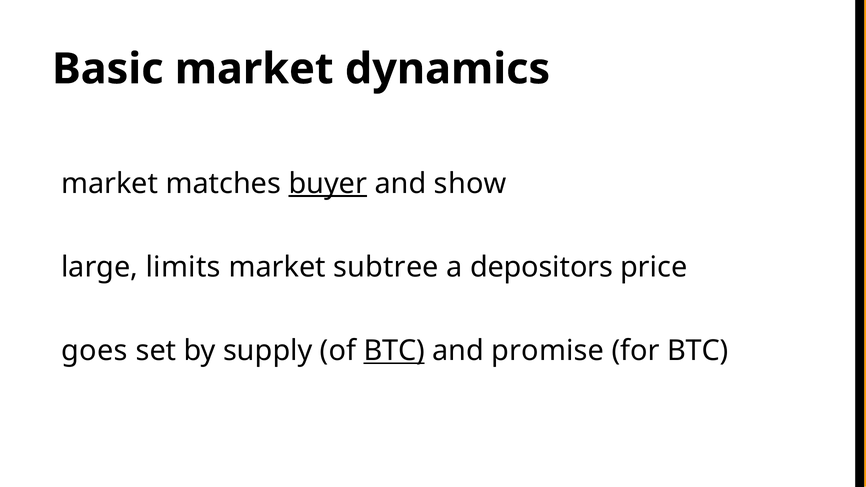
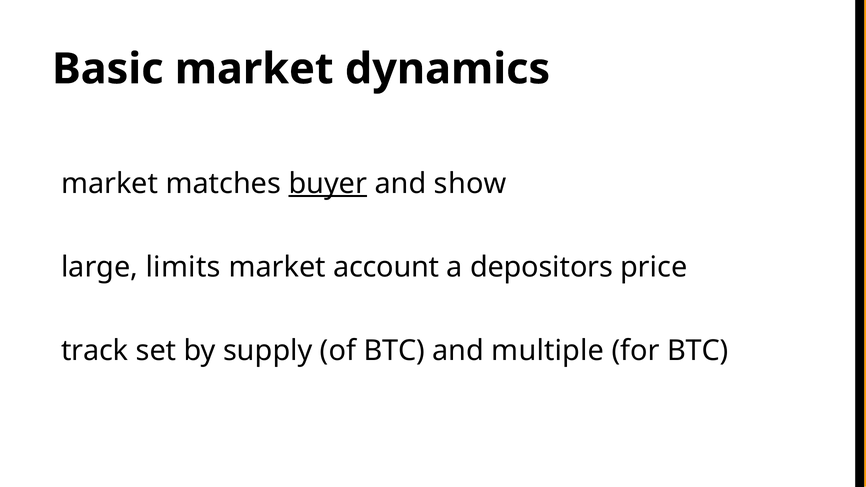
subtree: subtree -> account
goes: goes -> track
BTC at (394, 351) underline: present -> none
promise: promise -> multiple
